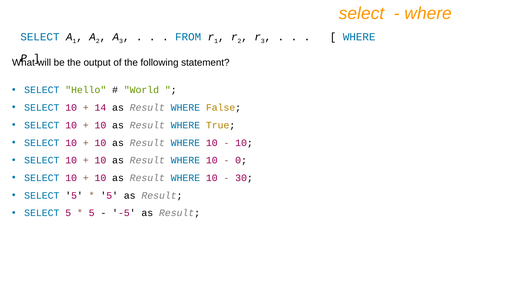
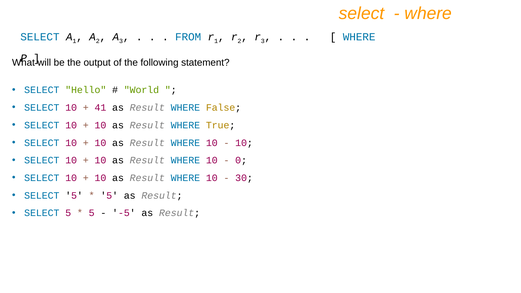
14: 14 -> 41
